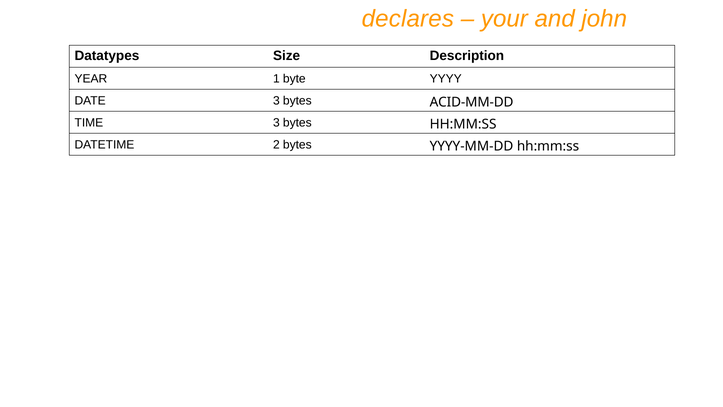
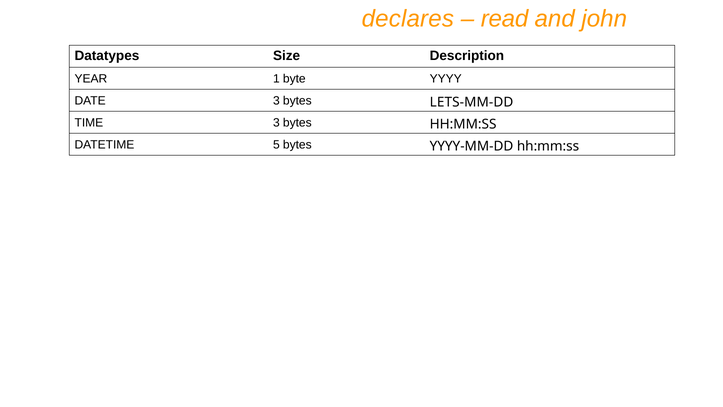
your: your -> read
ACID-MM-DD: ACID-MM-DD -> LETS-MM-DD
2: 2 -> 5
